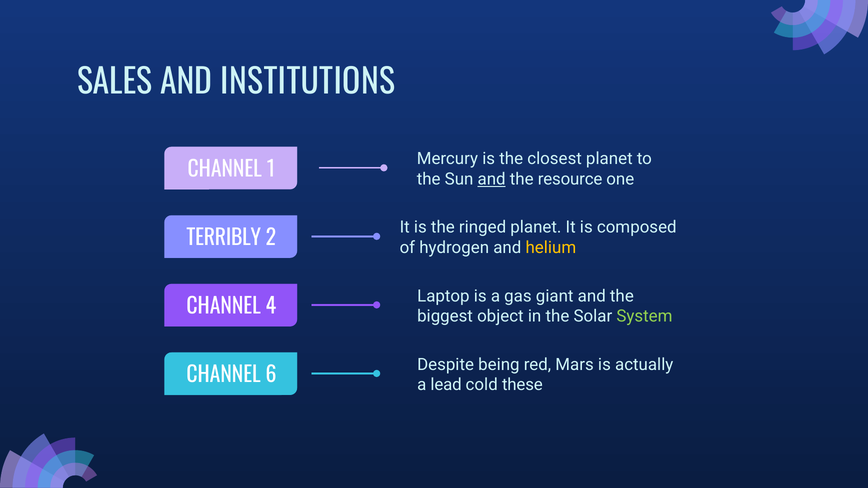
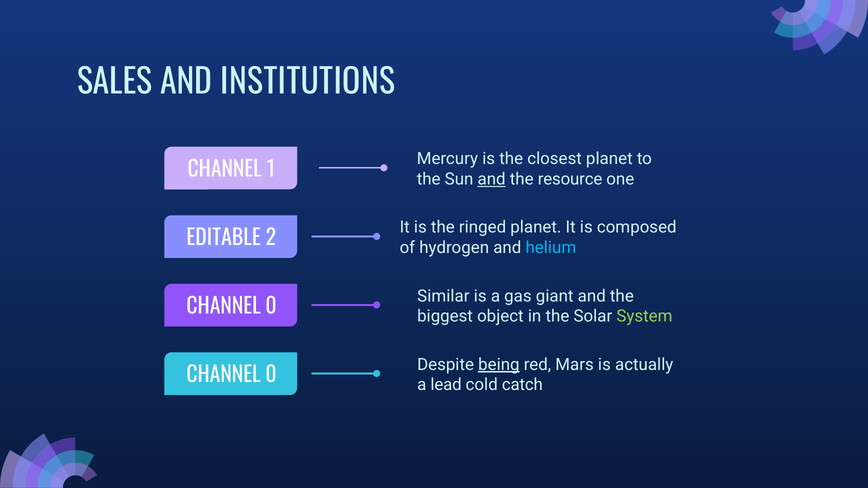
TERRIBLY: TERRIBLY -> EDITABLE
helium colour: yellow -> light blue
Laptop: Laptop -> Similar
4 at (271, 307): 4 -> 0
being underline: none -> present
6 at (271, 375): 6 -> 0
these: these -> catch
